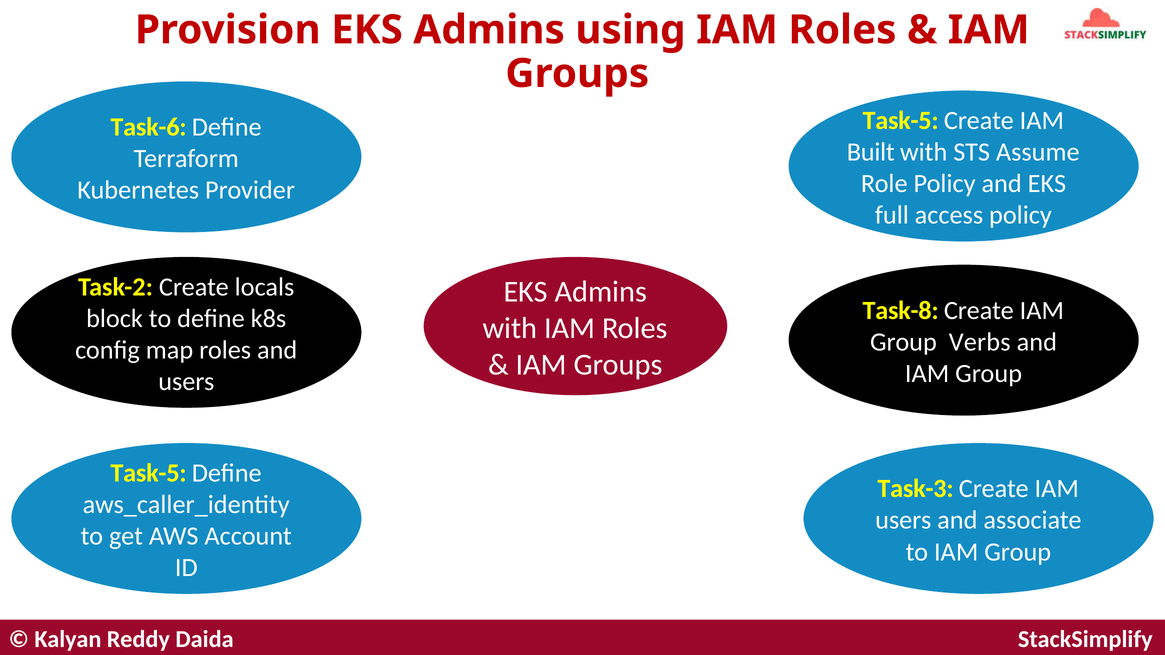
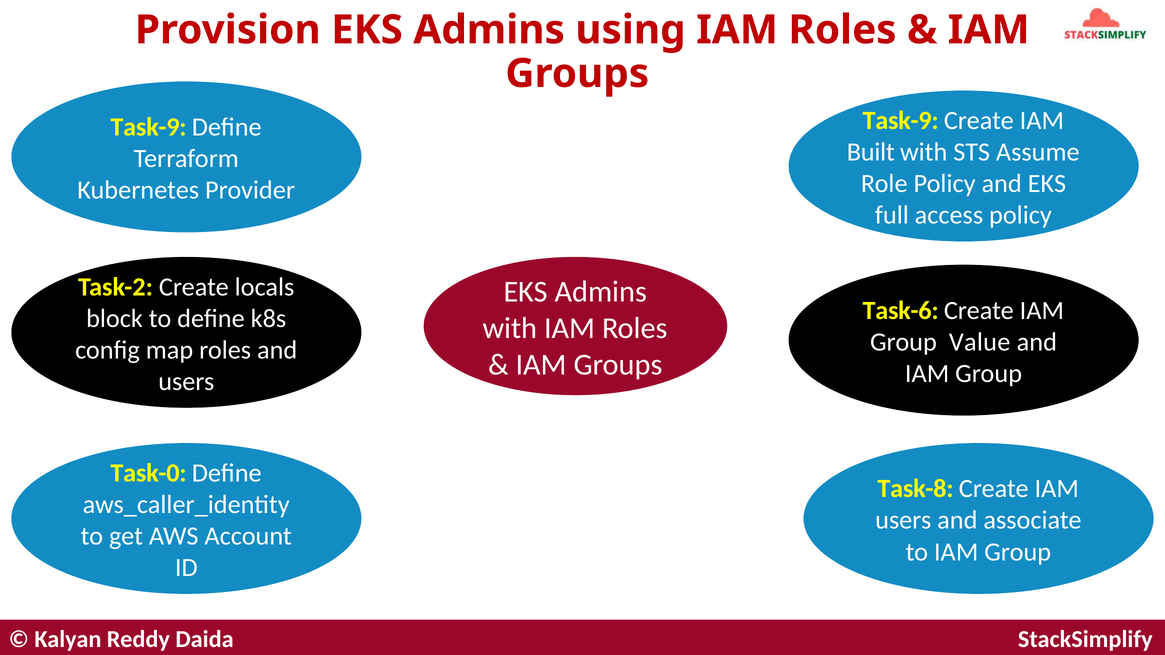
Task-5 at (901, 121): Task-5 -> Task-9
Task-6 at (149, 127): Task-6 -> Task-9
Task-8: Task-8 -> Task-6
Verbs: Verbs -> Value
Task-5 at (149, 473): Task-5 -> Task-0
Task-3: Task-3 -> Task-8
